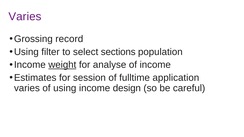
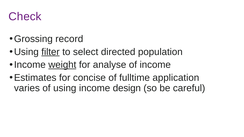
Varies at (25, 17): Varies -> Check
filter underline: none -> present
sections: sections -> directed
session: session -> concise
